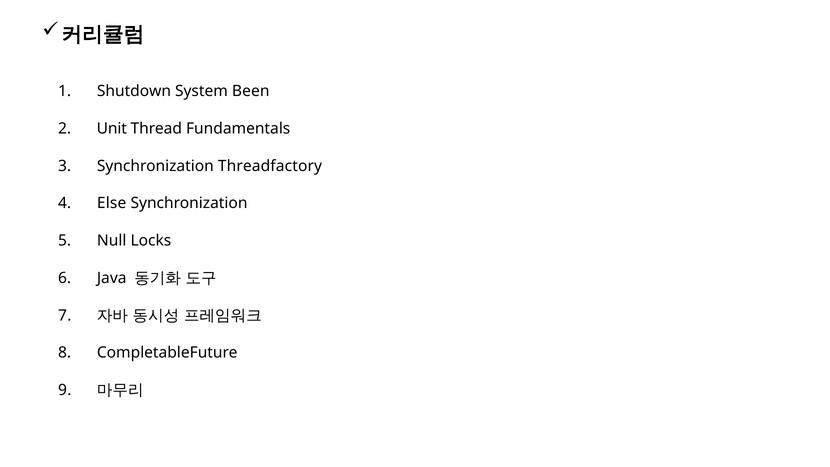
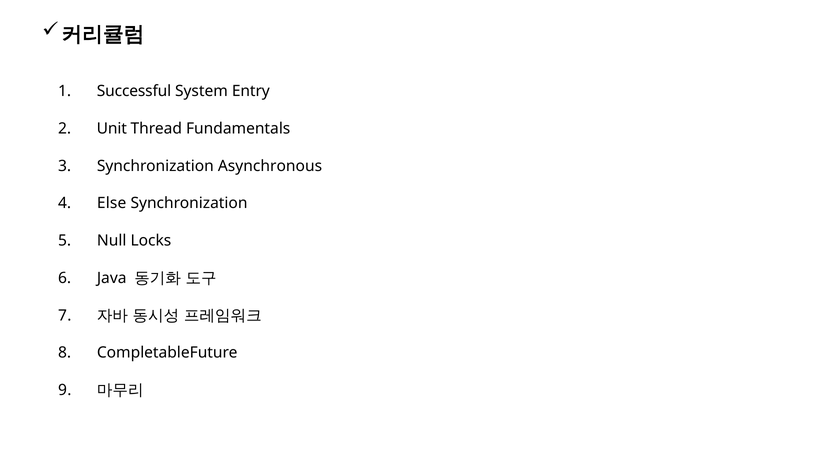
Shutdown: Shutdown -> Successful
Been: Been -> Entry
Threadfactory: Threadfactory -> Asynchronous
